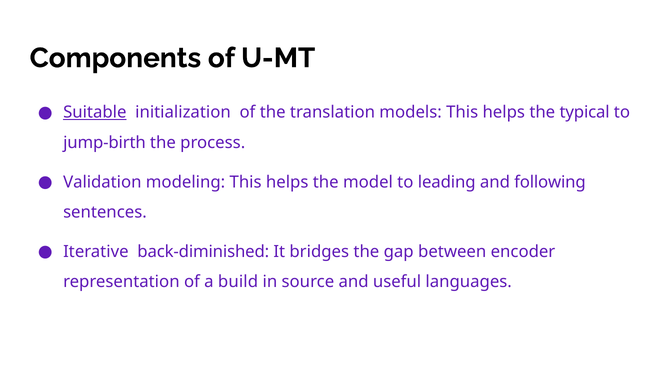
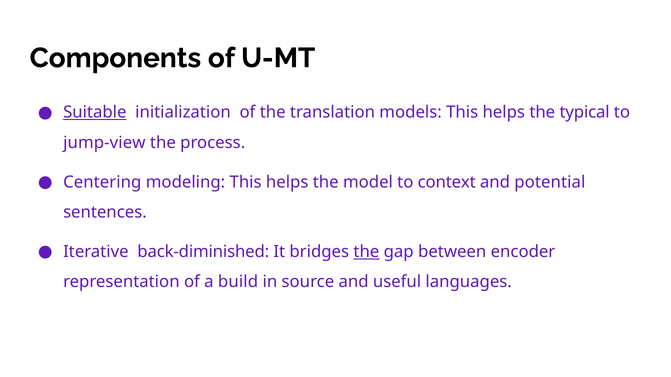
jump-birth: jump-birth -> jump-view
Validation: Validation -> Centering
leading: leading -> context
following: following -> potential
the at (366, 252) underline: none -> present
